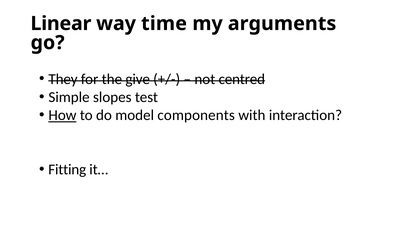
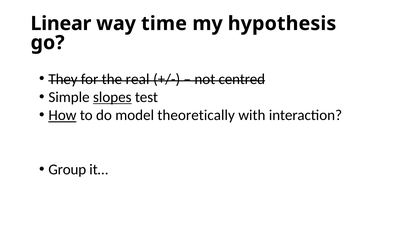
arguments: arguments -> hypothesis
give: give -> real
slopes underline: none -> present
components: components -> theoretically
Fitting: Fitting -> Group
